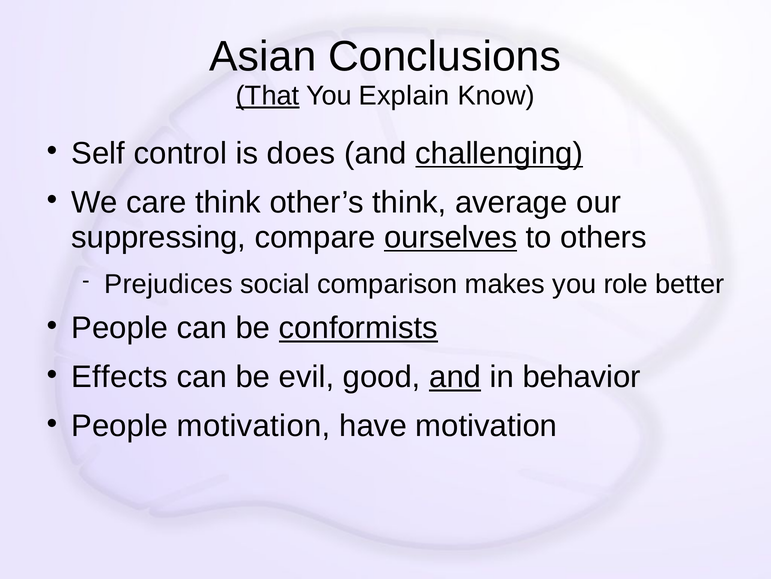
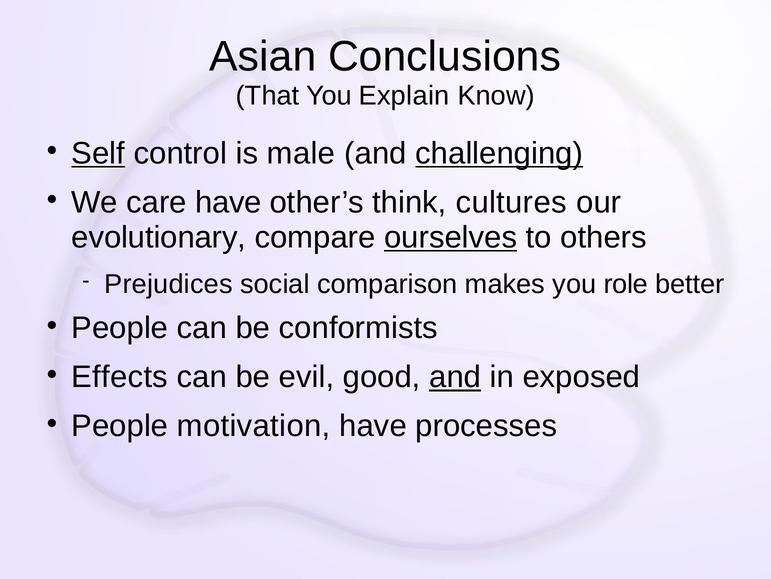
That underline: present -> none
Self underline: none -> present
does: does -> male
care think: think -> have
average: average -> cultures
suppressing: suppressing -> evolutionary
conformists underline: present -> none
behavior: behavior -> exposed
have motivation: motivation -> processes
